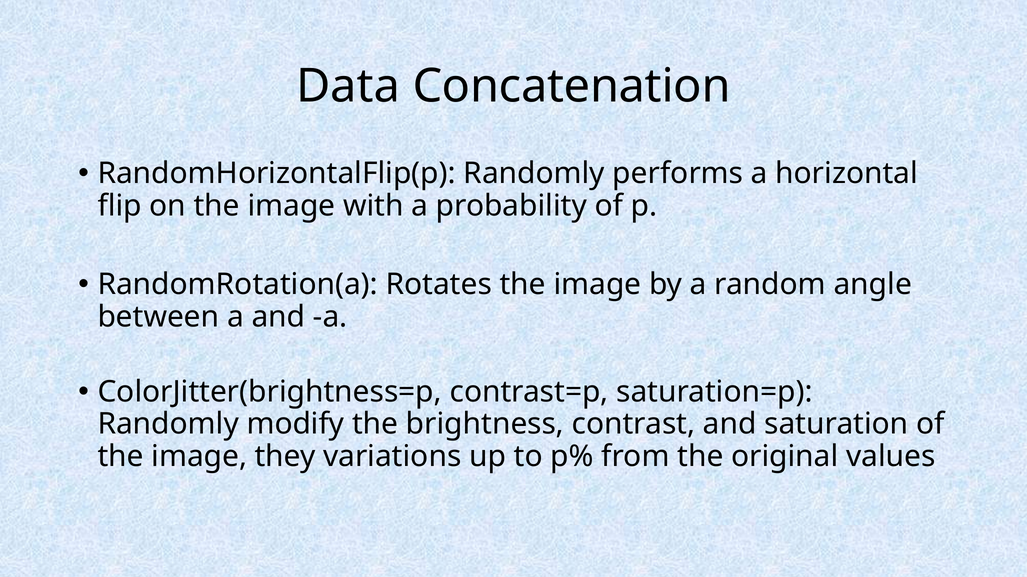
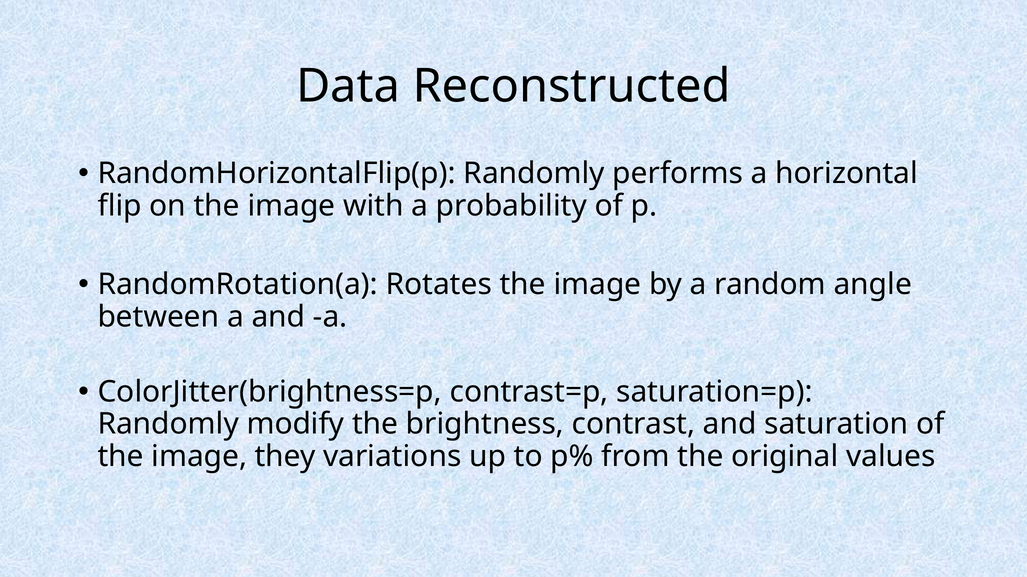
Concatenation: Concatenation -> Reconstructed
